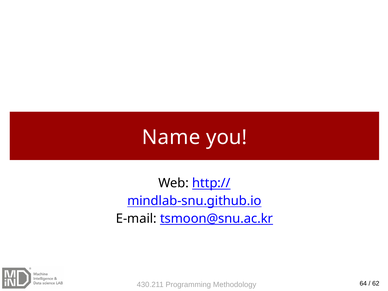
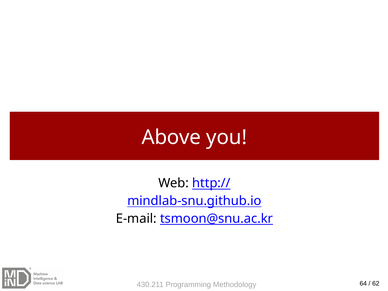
Name: Name -> Above
